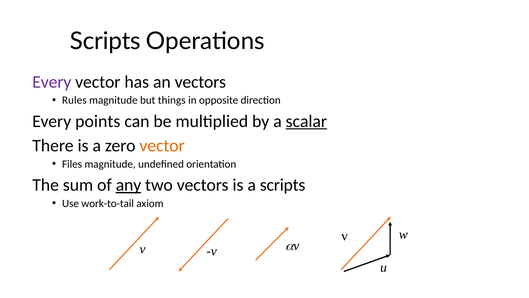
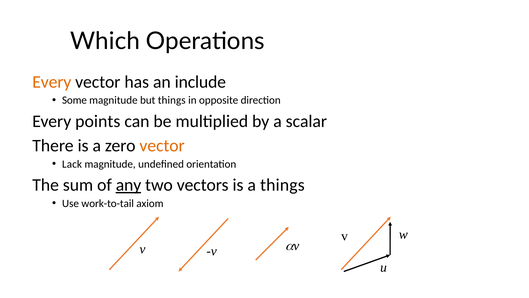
Scripts at (105, 41): Scripts -> Which
Every at (52, 82) colour: purple -> orange
an vectors: vectors -> include
Rules: Rules -> Some
scalar underline: present -> none
Files: Files -> Lack
a scripts: scripts -> things
